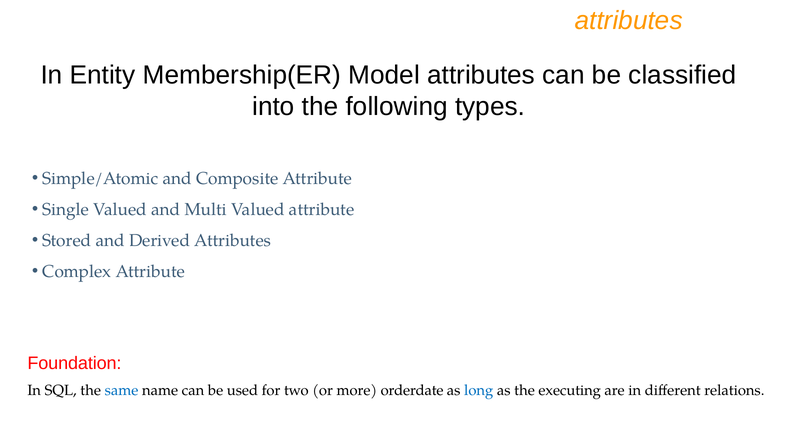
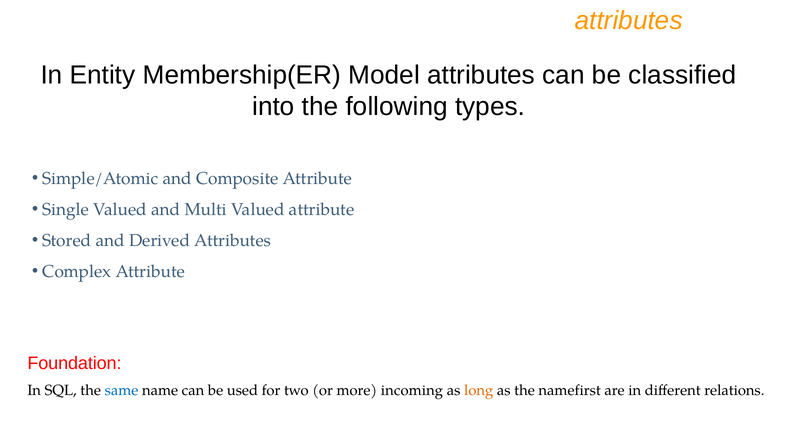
orderdate: orderdate -> incoming
long colour: blue -> orange
executing: executing -> namefirst
